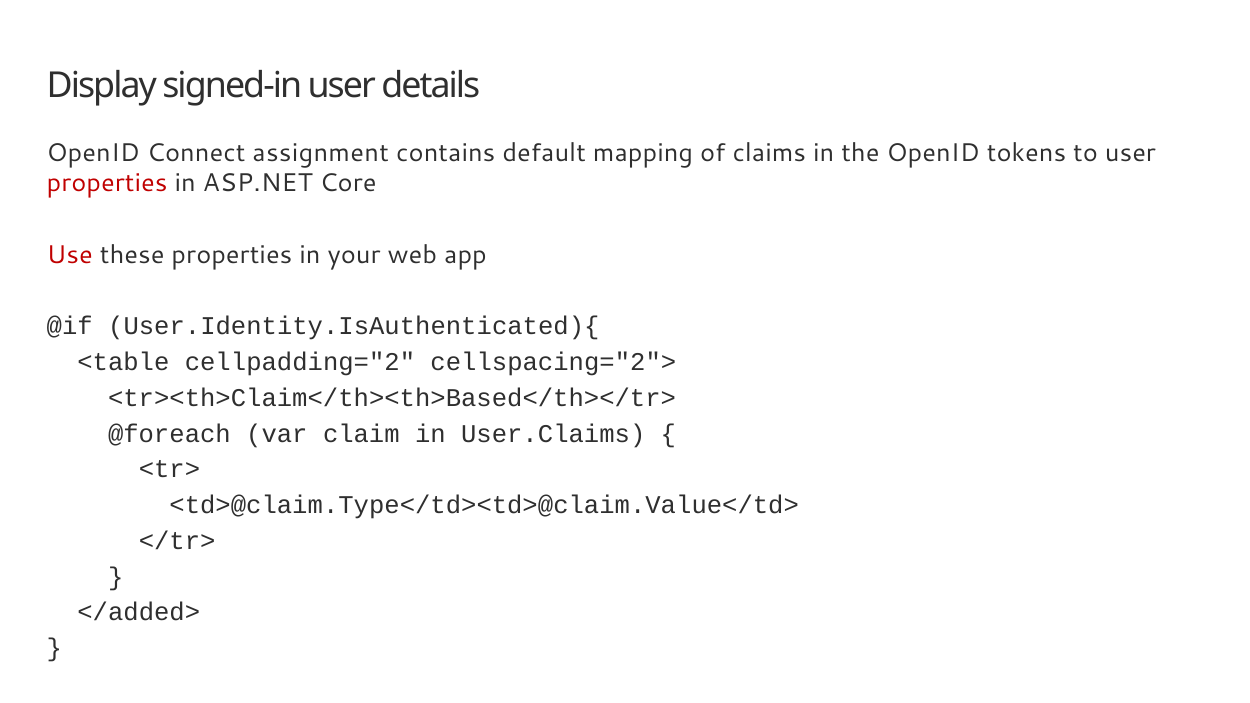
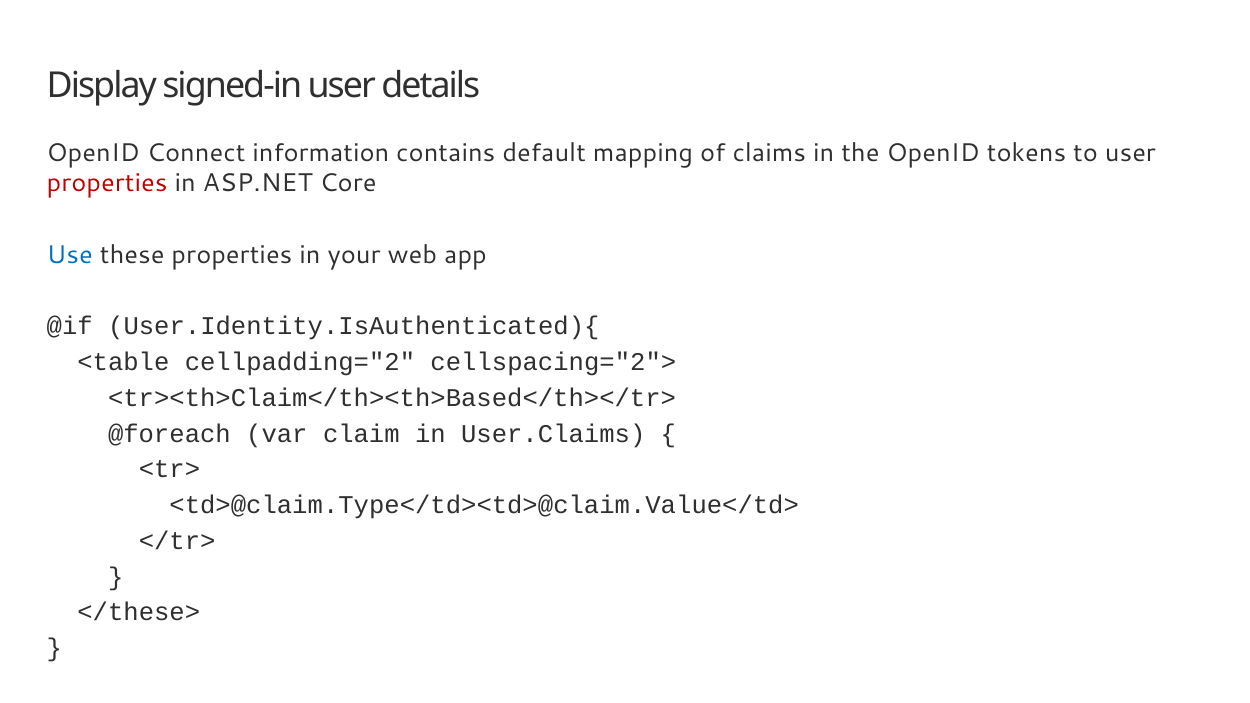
assignment: assignment -> information
Use colour: red -> blue
</added>: </added> -> </these>
